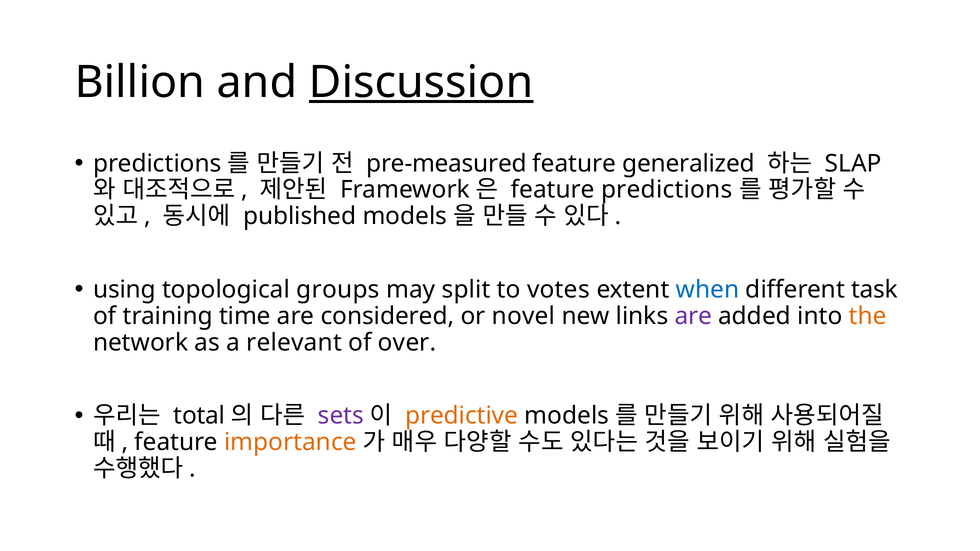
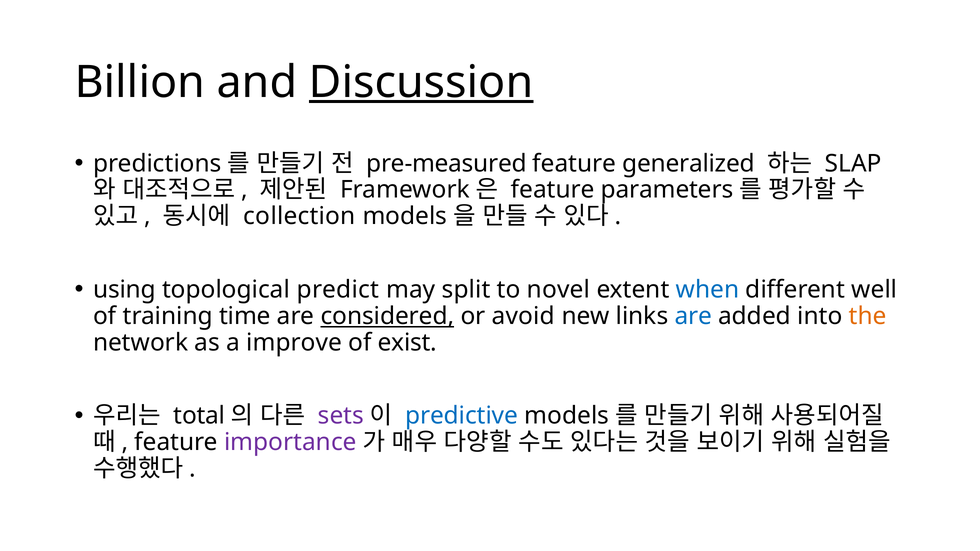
feature predictions: predictions -> parameters
published: published -> collection
groups: groups -> predict
votes: votes -> novel
task: task -> well
considered underline: none -> present
novel: novel -> avoid
are at (693, 316) colour: purple -> blue
relevant: relevant -> improve
over: over -> exist
predictive colour: orange -> blue
importance colour: orange -> purple
